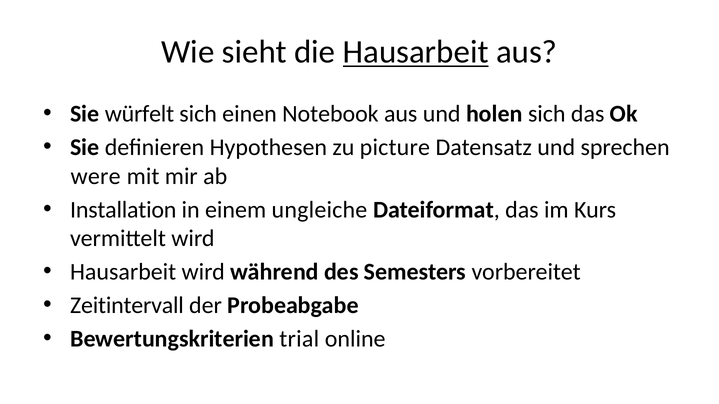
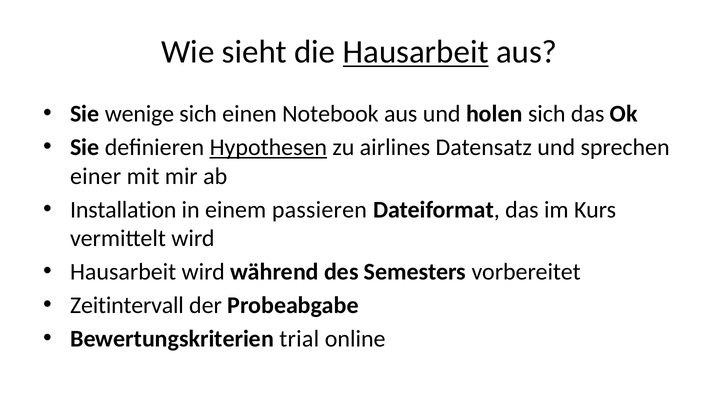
würfelt: würfelt -> wenige
Hypothesen underline: none -> present
picture: picture -> airlines
were: were -> einer
ungleiche: ungleiche -> passieren
